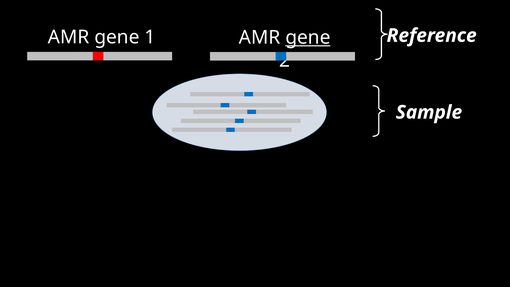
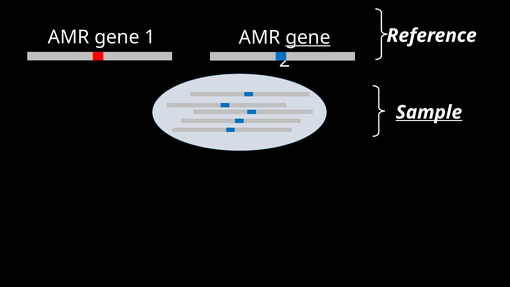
Sample underline: none -> present
